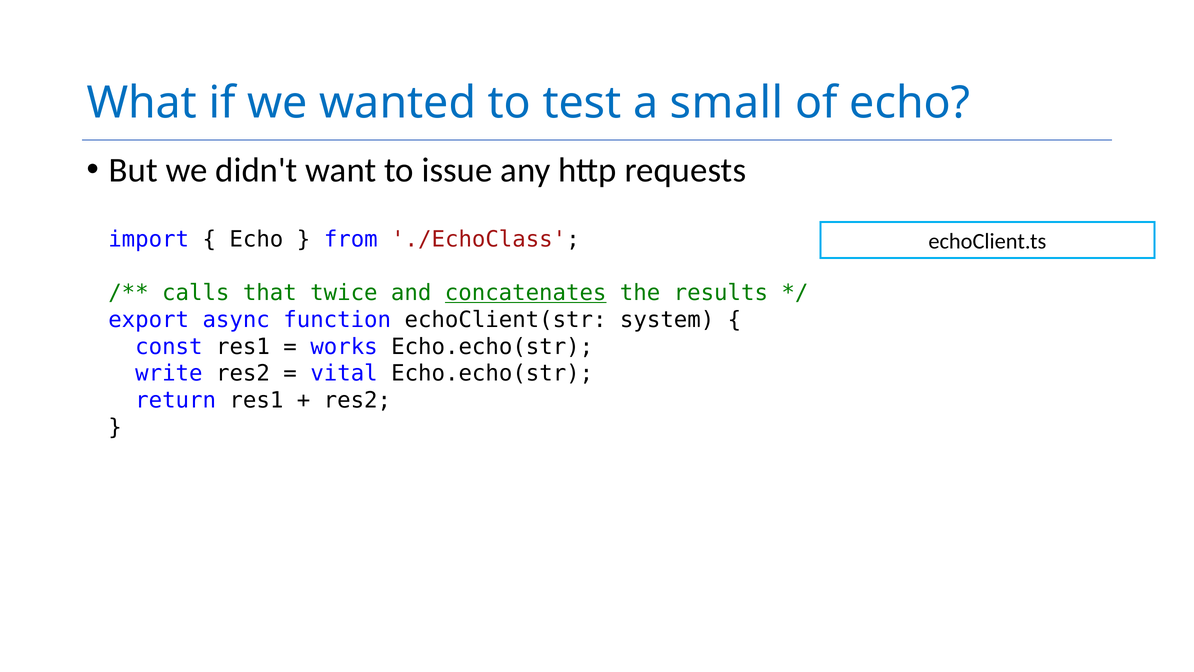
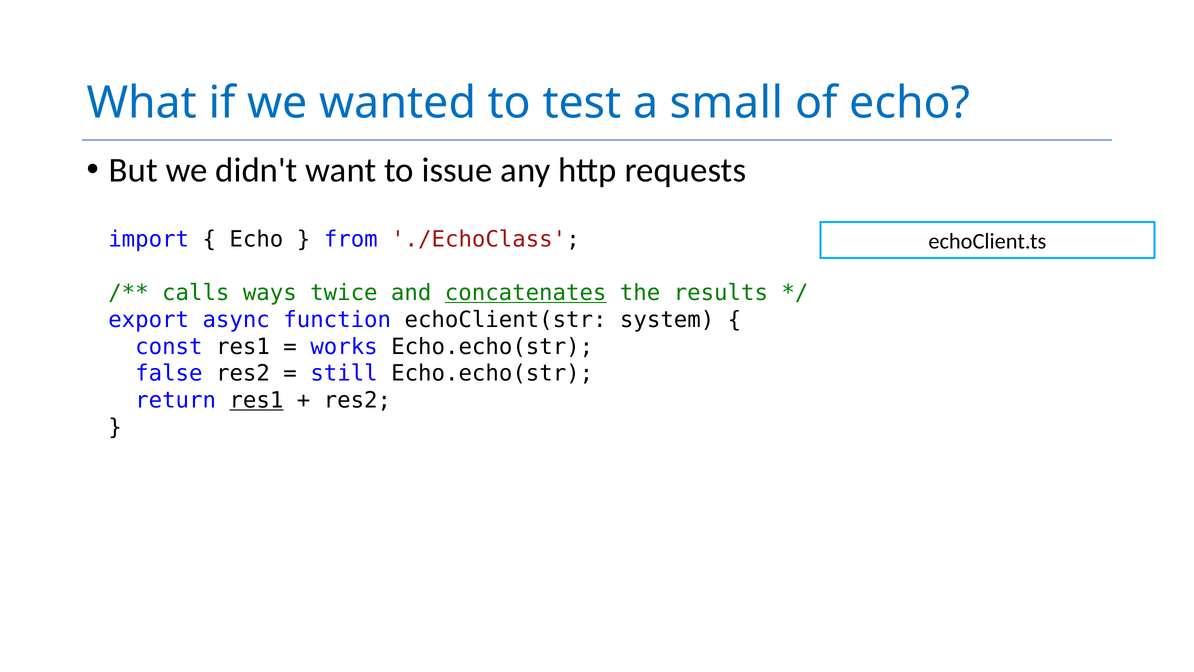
that: that -> ways
write: write -> false
vital: vital -> still
res1 at (256, 400) underline: none -> present
